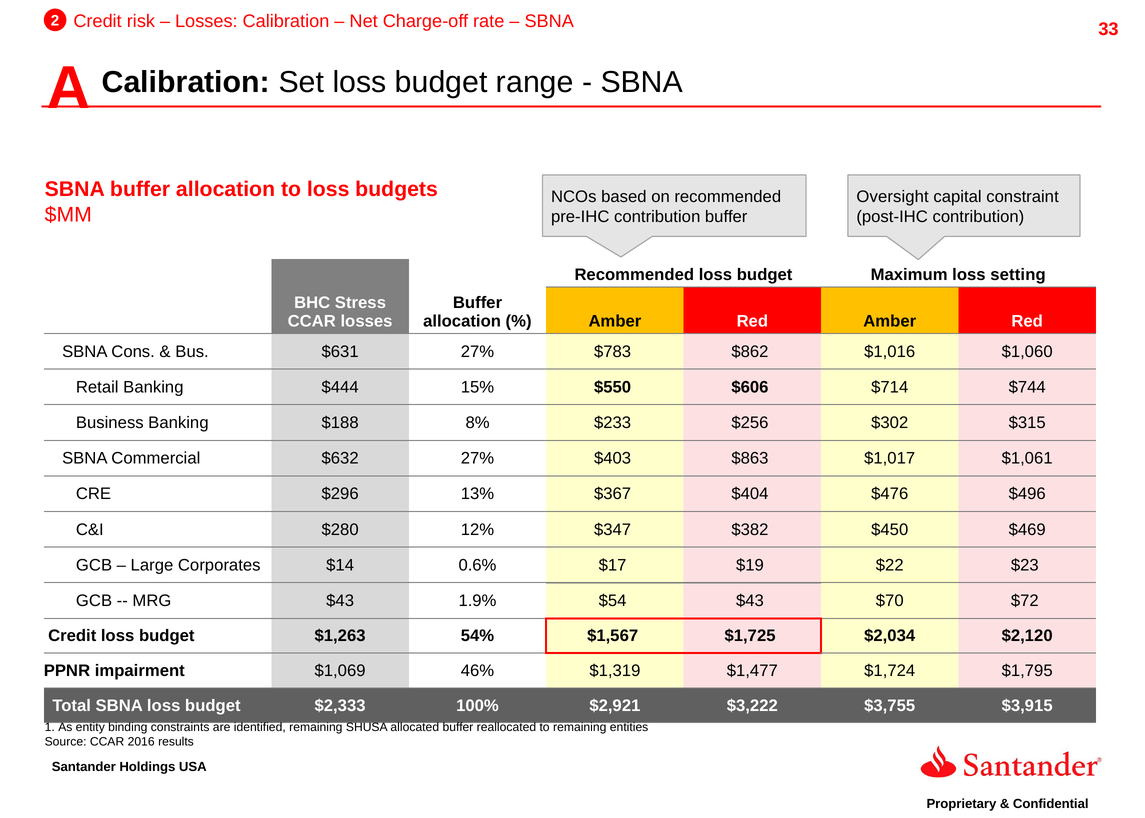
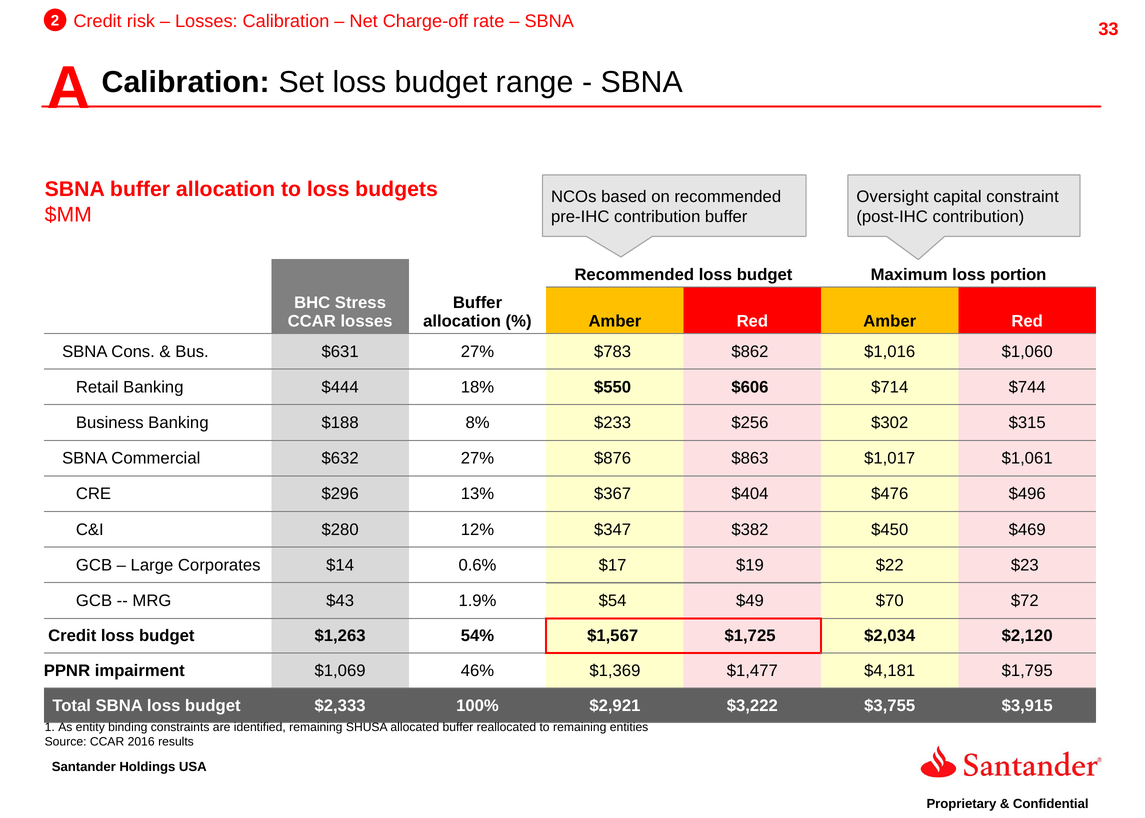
setting: setting -> portion
15%: 15% -> 18%
$403: $403 -> $876
$54 $43: $43 -> $49
$1,319: $1,319 -> $1,369
$1,724: $1,724 -> $4,181
